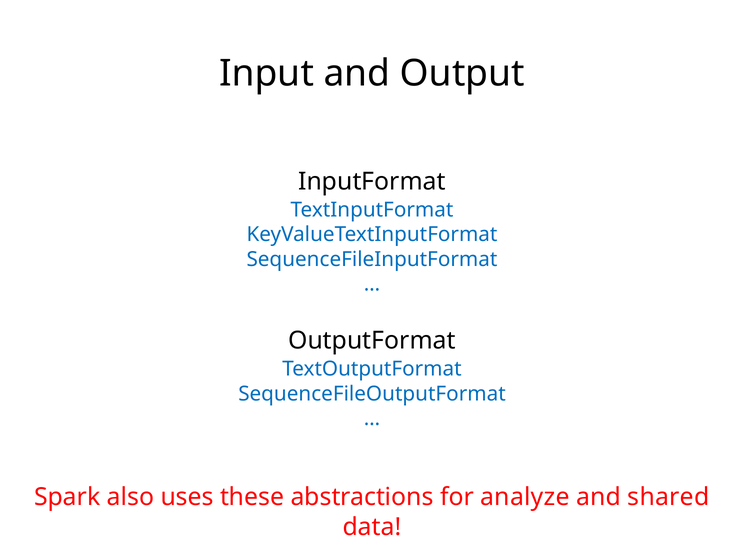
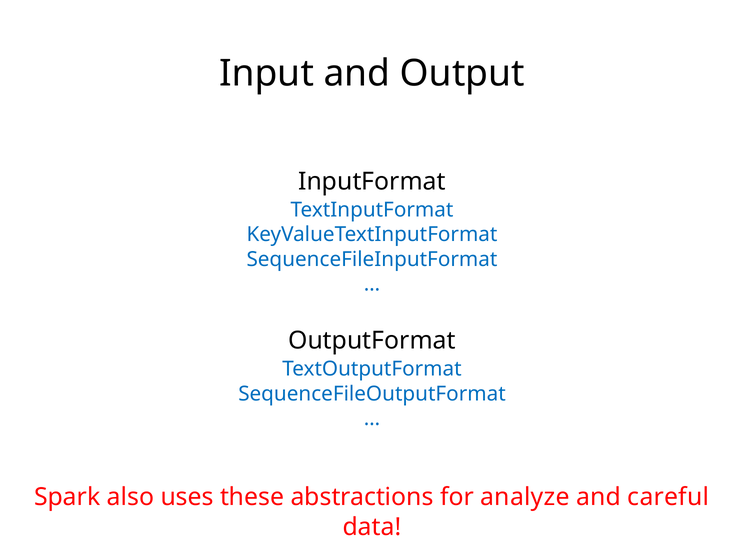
shared: shared -> careful
